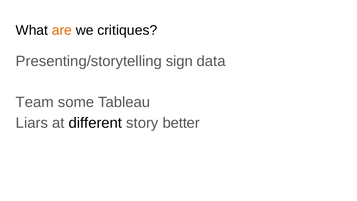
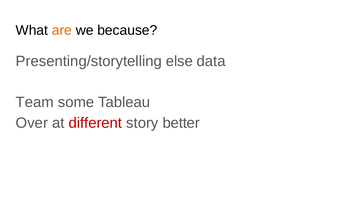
critiques: critiques -> because
sign: sign -> else
Liars: Liars -> Over
different colour: black -> red
